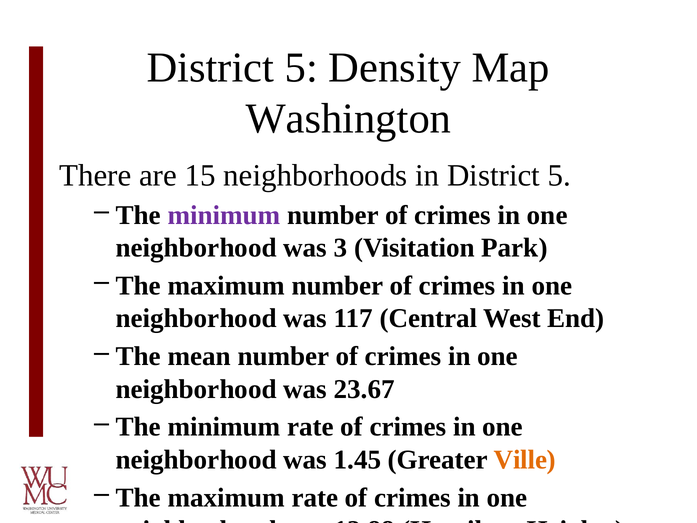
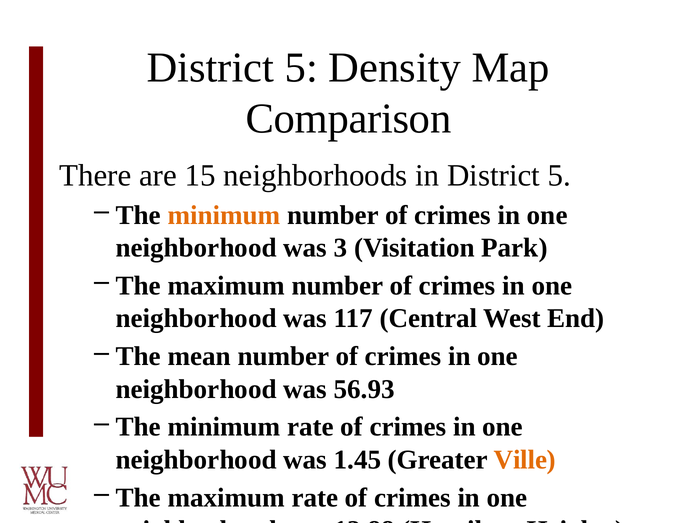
Washington: Washington -> Comparison
minimum at (224, 215) colour: purple -> orange
23.67: 23.67 -> 56.93
